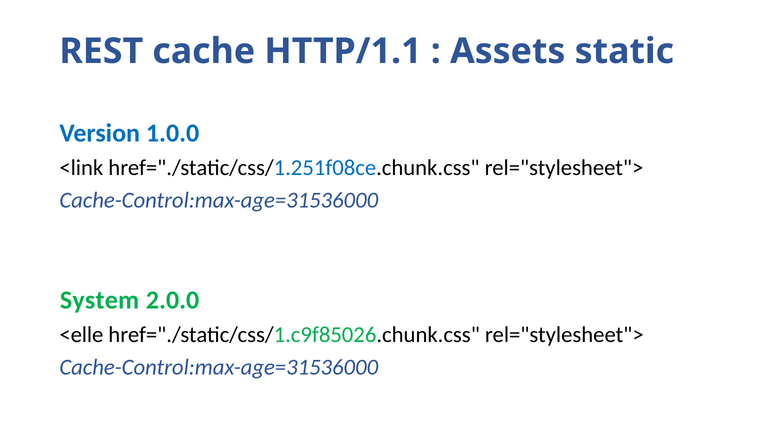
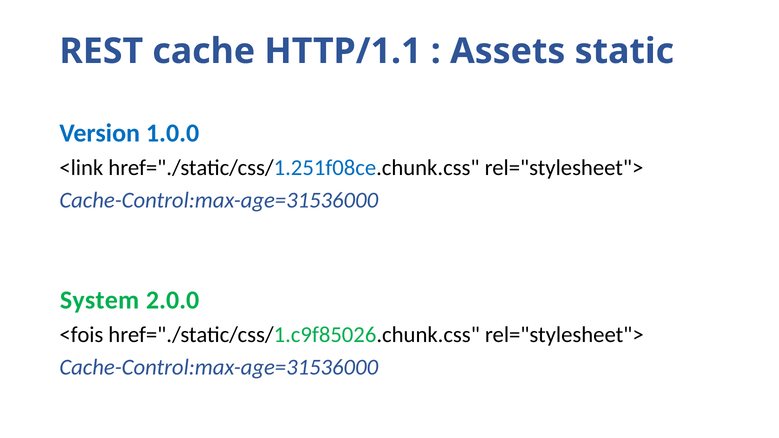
<elle: <elle -> <fois
